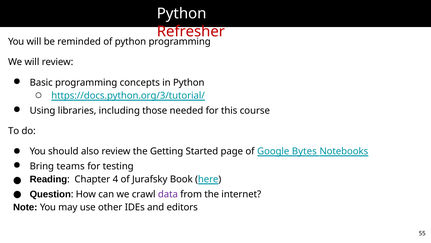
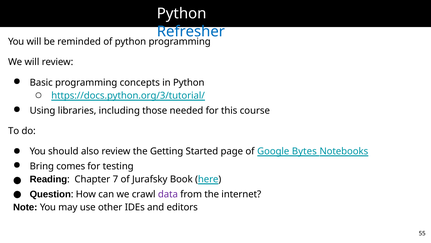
Refresher colour: red -> blue
teams: teams -> comes
4: 4 -> 7
